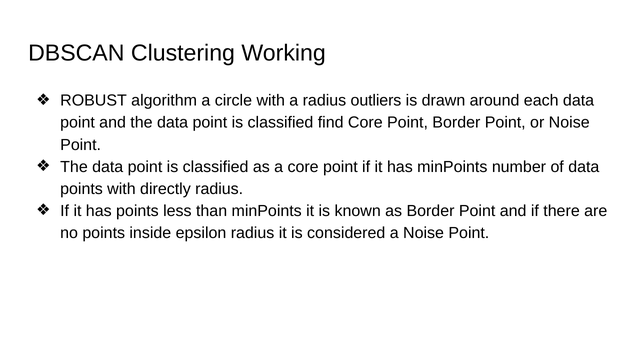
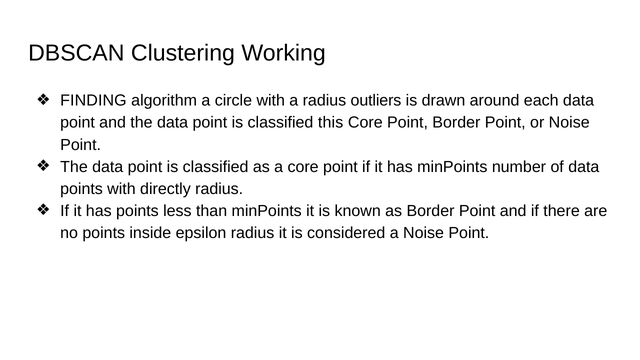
ROBUST: ROBUST -> FINDING
find: find -> this
